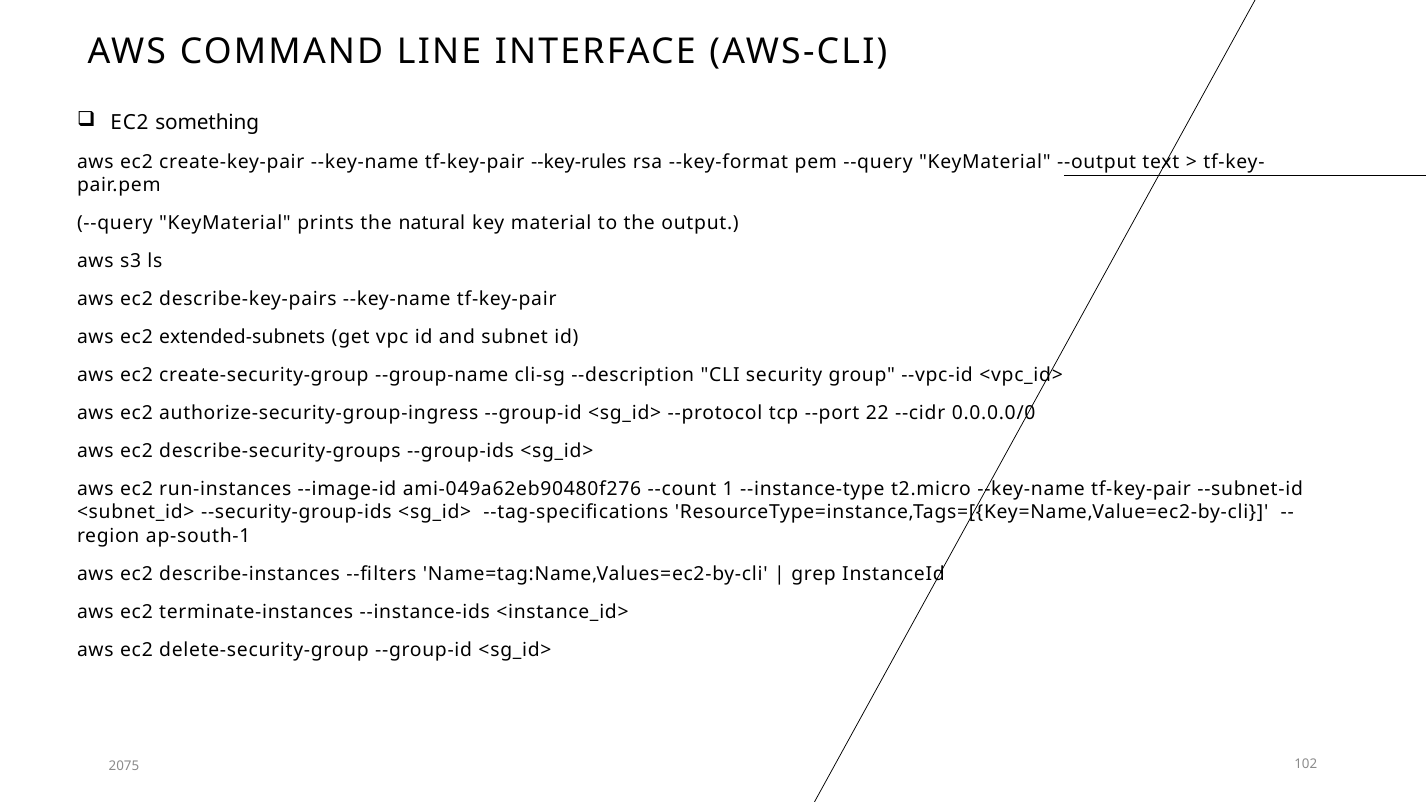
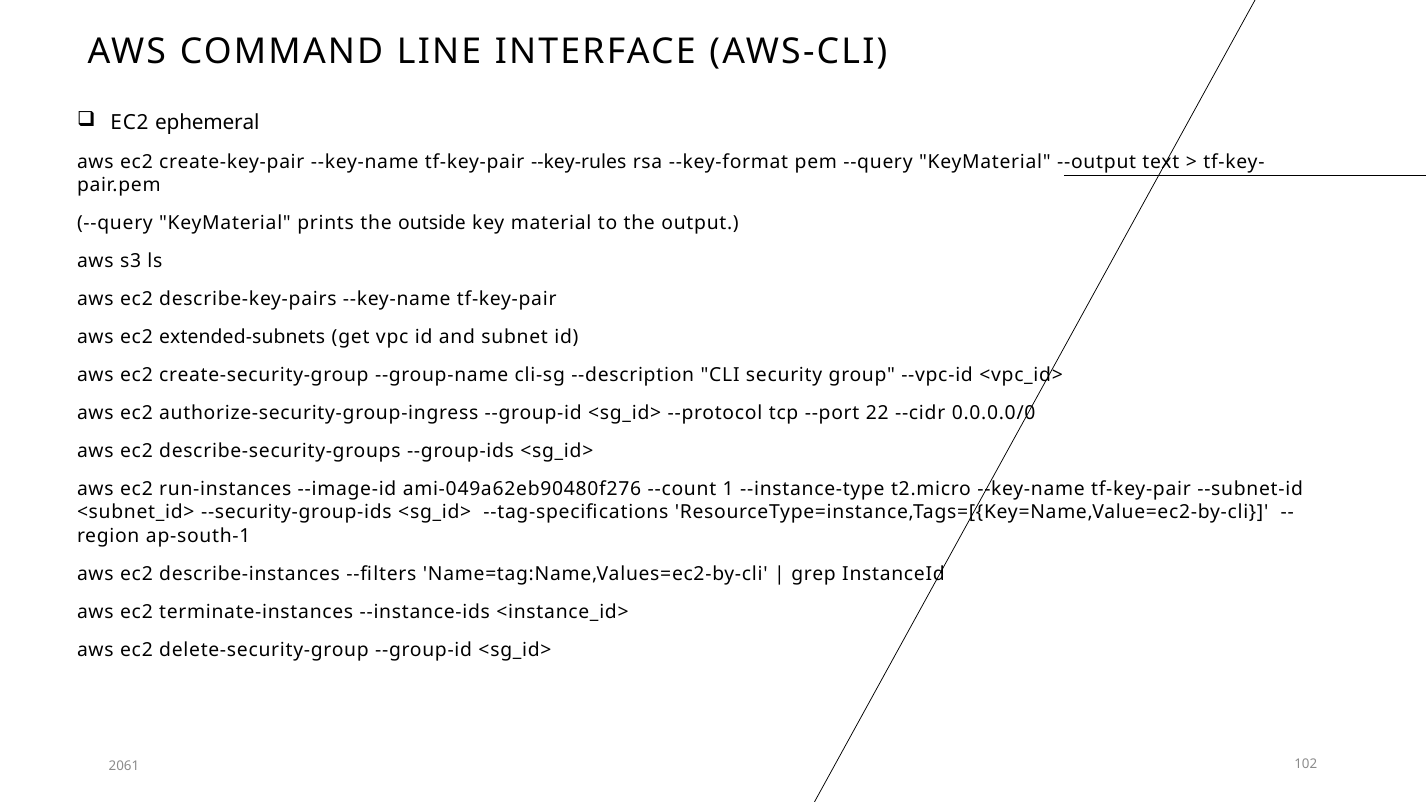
something: something -> ephemeral
natural: natural -> outside
2075: 2075 -> 2061
